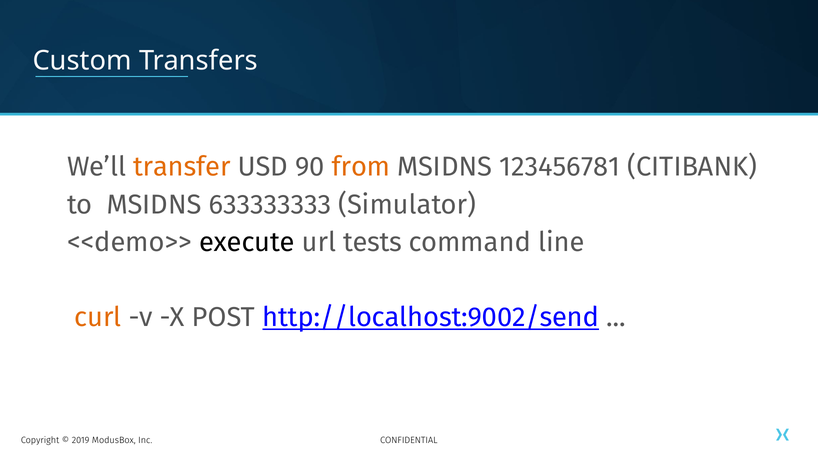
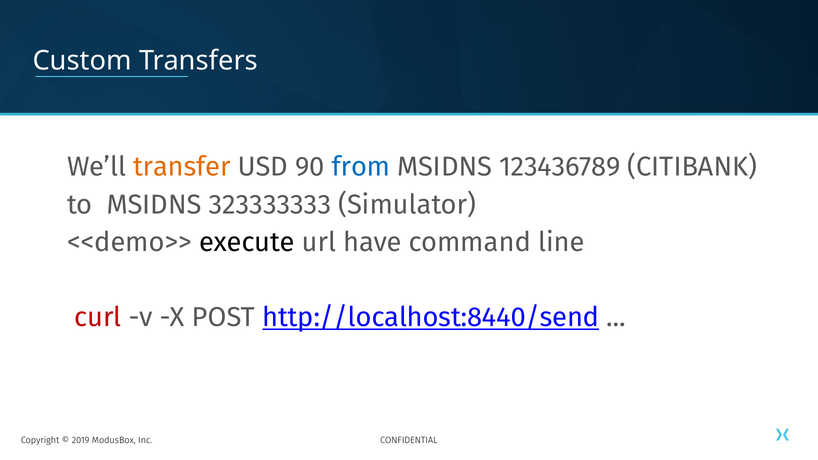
from colour: orange -> blue
123456781: 123456781 -> 123436789
633333333: 633333333 -> 323333333
tests: tests -> have
curl colour: orange -> red
http://localhost:9002/send: http://localhost:9002/send -> http://localhost:8440/send
